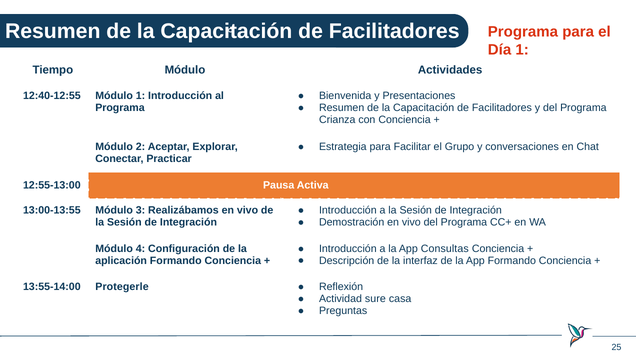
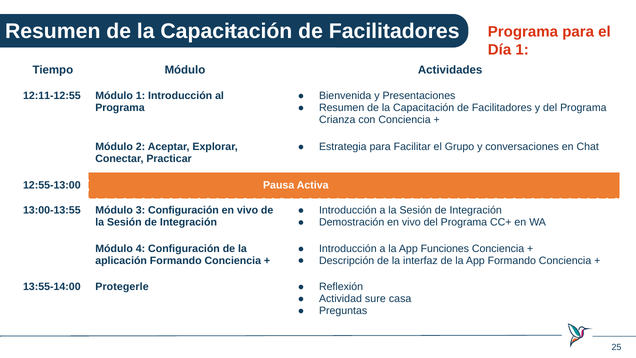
12:40-12:55: 12:40-12:55 -> 12:11-12:55
3 Realizábamos: Realizábamos -> Configuración
Consultas: Consultas -> Funciones
